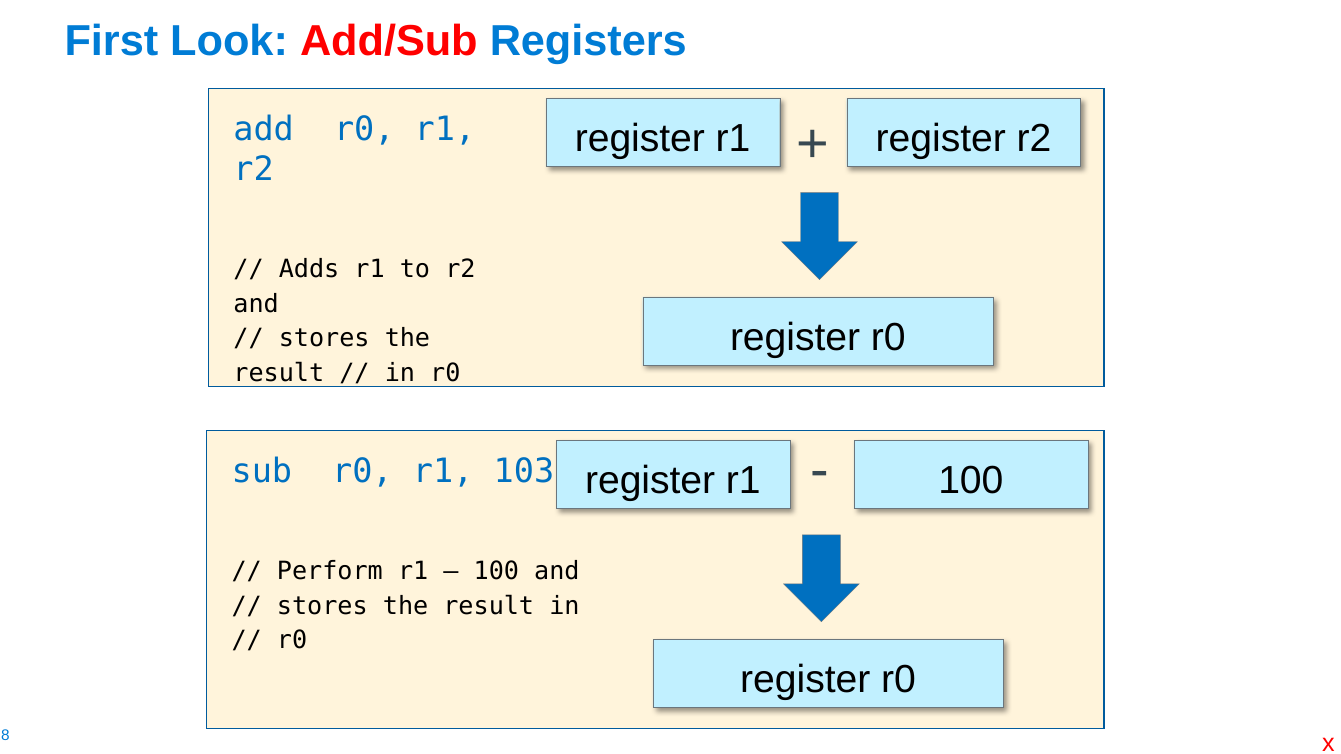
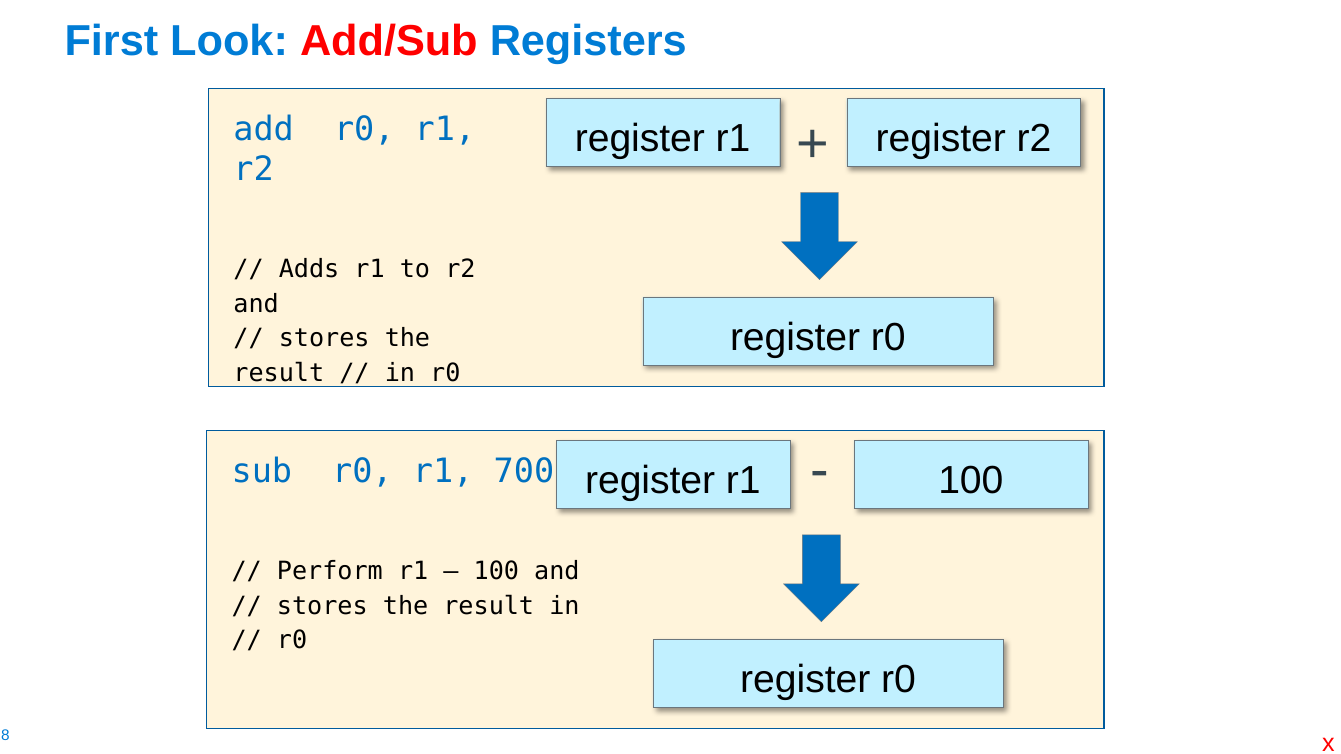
103: 103 -> 700
